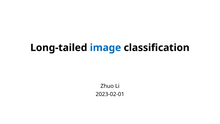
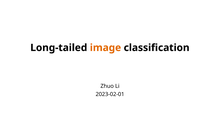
image colour: blue -> orange
